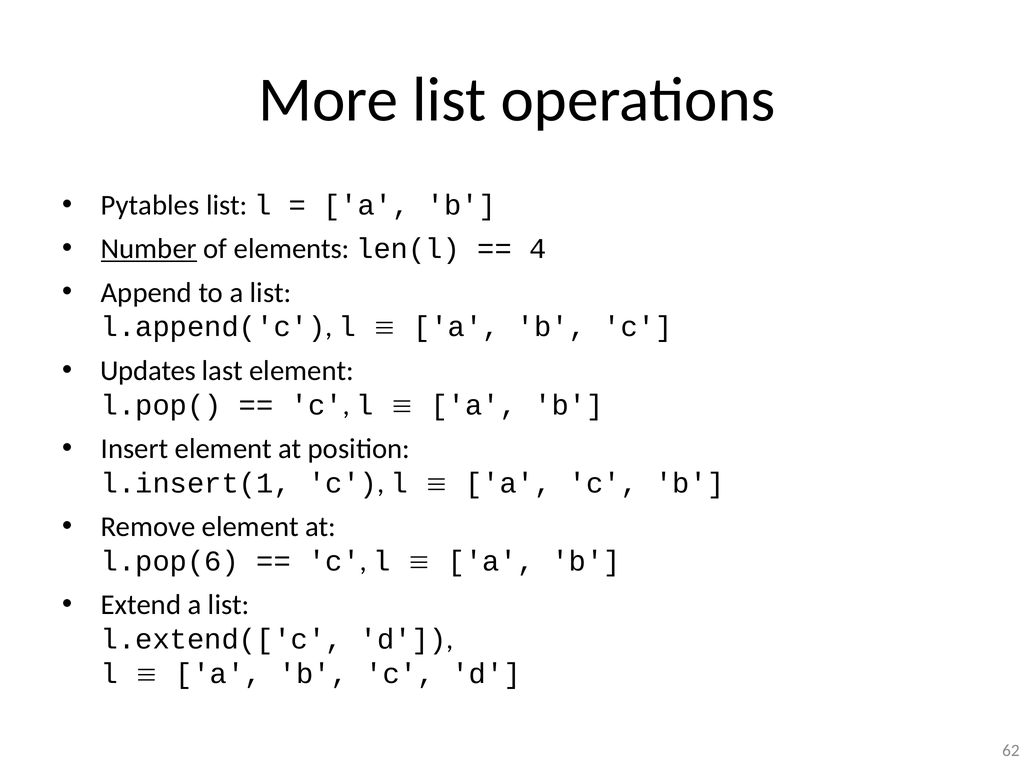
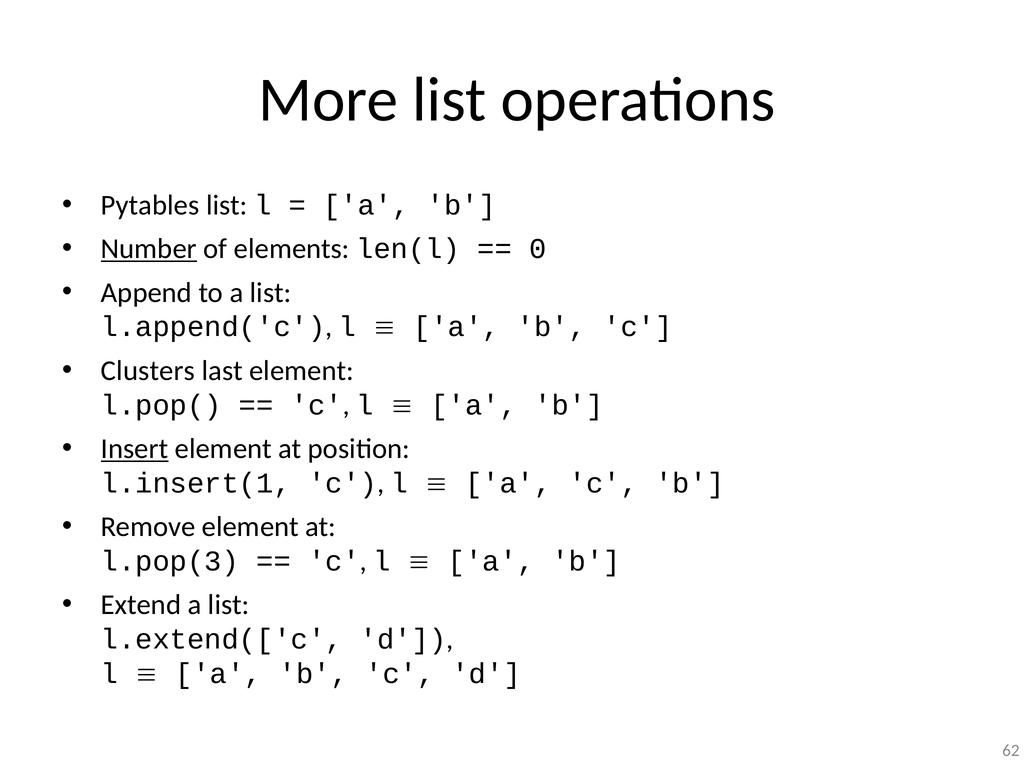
4: 4 -> 0
Updates: Updates -> Clusters
Insert underline: none -> present
l.pop(6: l.pop(6 -> l.pop(3
